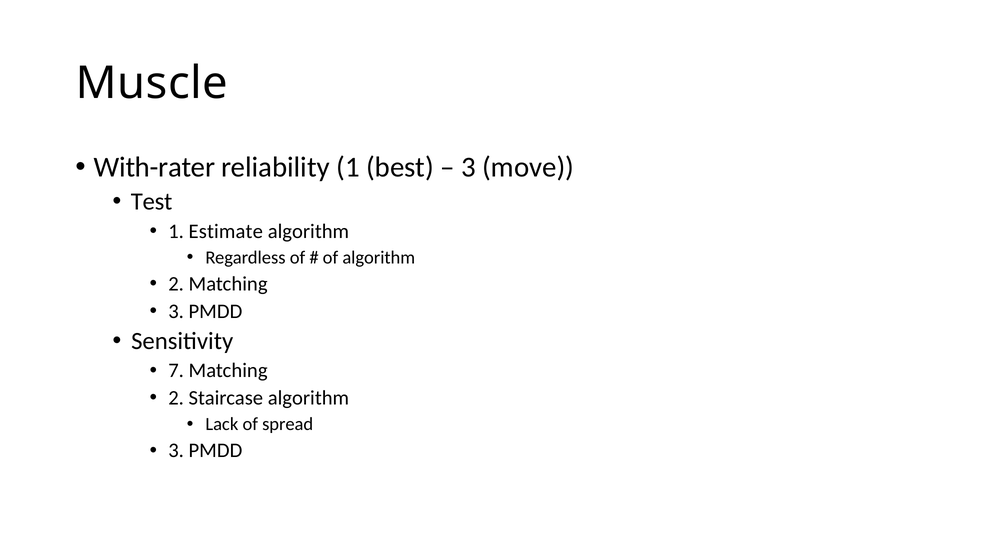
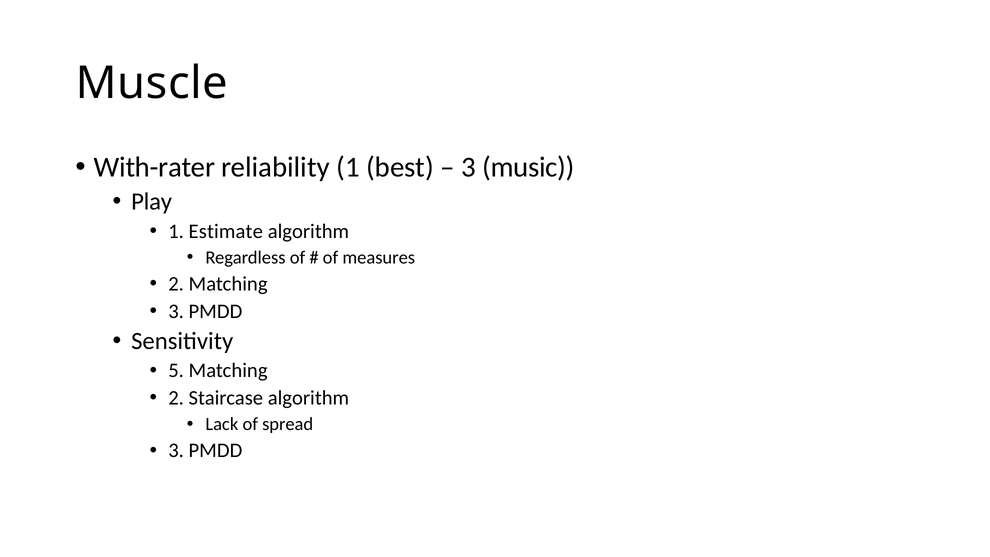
move: move -> music
Test: Test -> Play
of algorithm: algorithm -> measures
7: 7 -> 5
